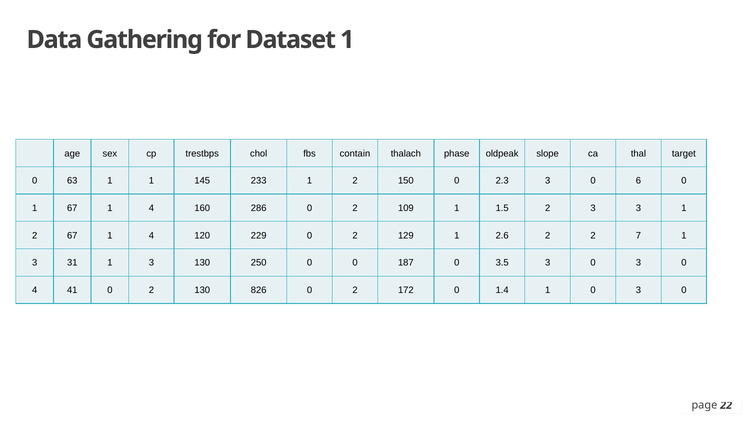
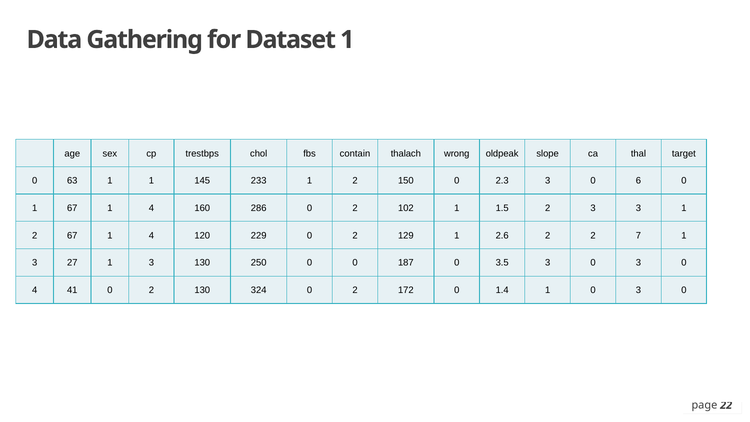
phase: phase -> wrong
109: 109 -> 102
31: 31 -> 27
826: 826 -> 324
